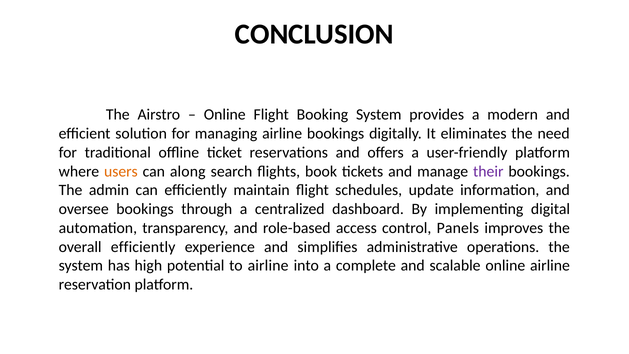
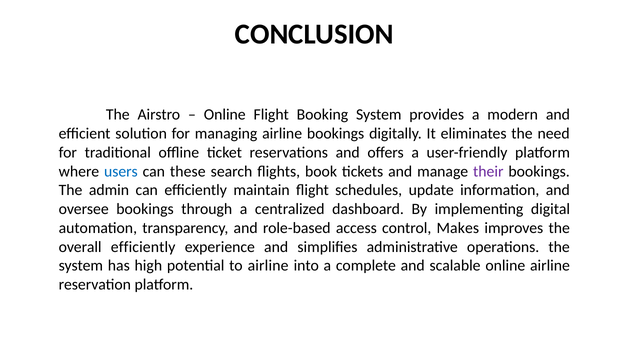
users colour: orange -> blue
along: along -> these
Panels: Panels -> Makes
